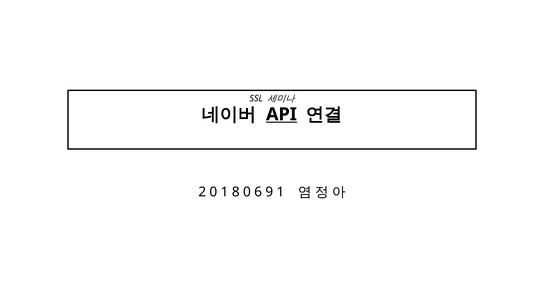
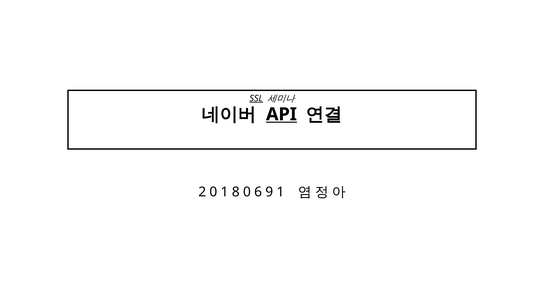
SSL underline: none -> present
